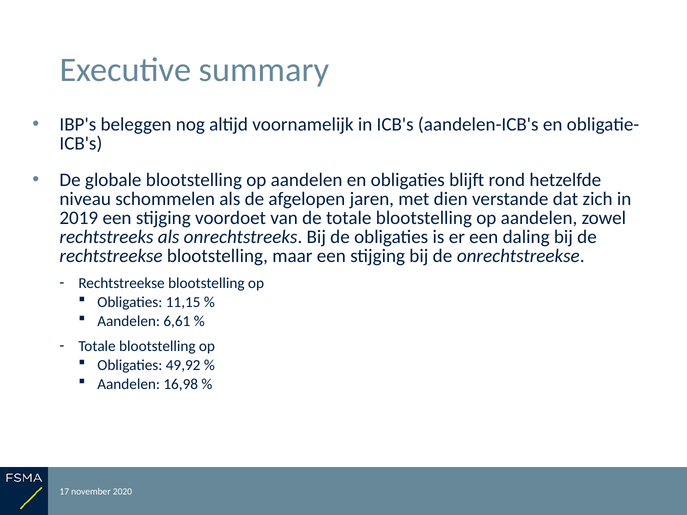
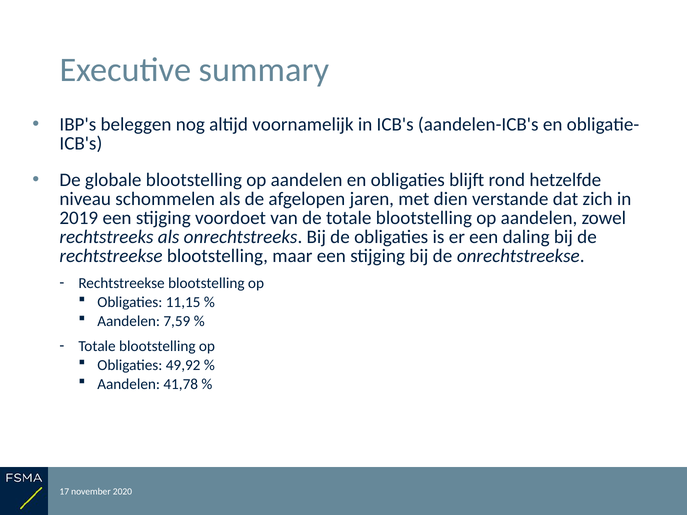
6,61: 6,61 -> 7,59
16,98: 16,98 -> 41,78
